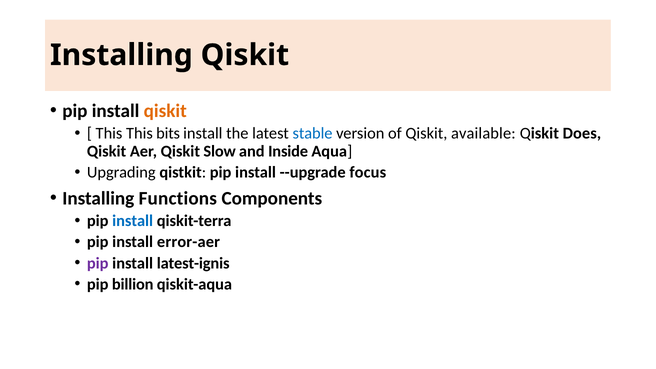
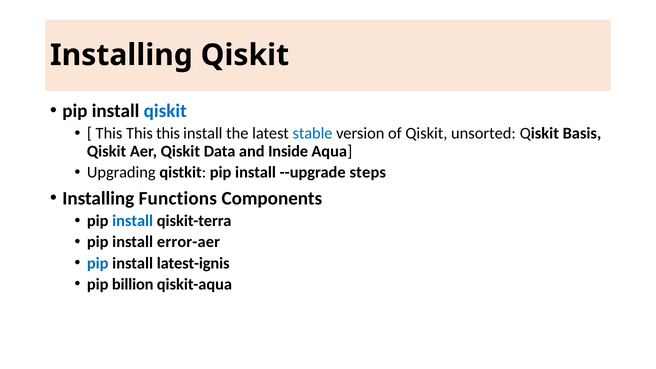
qiskit at (165, 111) colour: orange -> blue
This This bits: bits -> this
available: available -> unsorted
Does: Does -> Basis
Slow: Slow -> Data
focus: focus -> steps
pip at (98, 263) colour: purple -> blue
